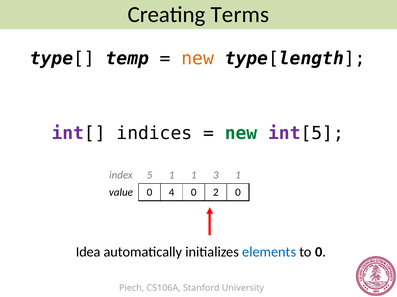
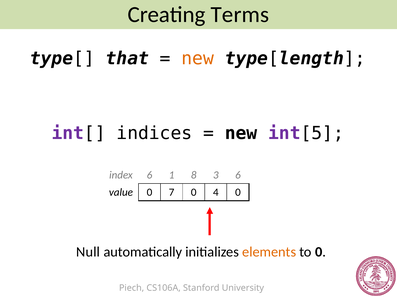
temp: temp -> that
new at (241, 134) colour: green -> black
index 5: 5 -> 6
1 1: 1 -> 8
3 1: 1 -> 6
4: 4 -> 7
2: 2 -> 4
Idea: Idea -> Null
elements colour: blue -> orange
